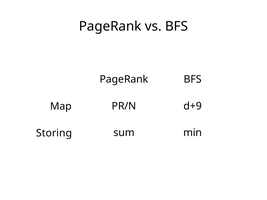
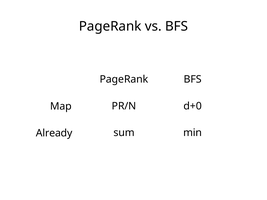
d+9: d+9 -> d+0
Storing: Storing -> Already
